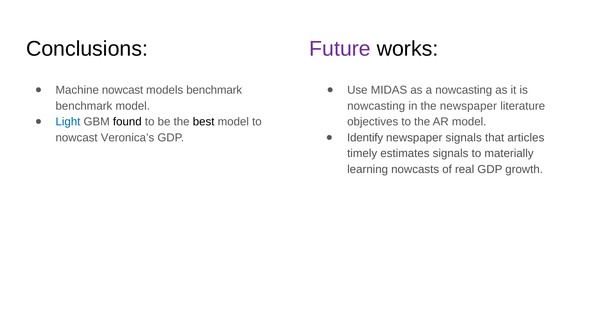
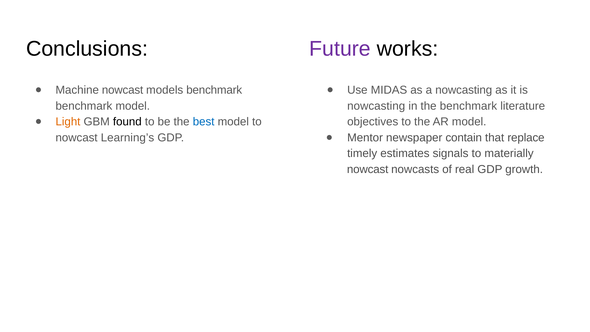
the newspaper: newspaper -> benchmark
Light colour: blue -> orange
best colour: black -> blue
Identify: Identify -> Mentor
newspaper signals: signals -> contain
articles: articles -> replace
Veronica’s: Veronica’s -> Learning’s
learning at (368, 169): learning -> nowcast
